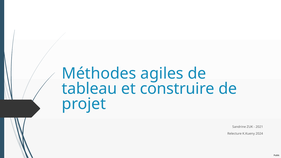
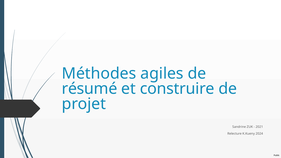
tableau: tableau -> résumé
